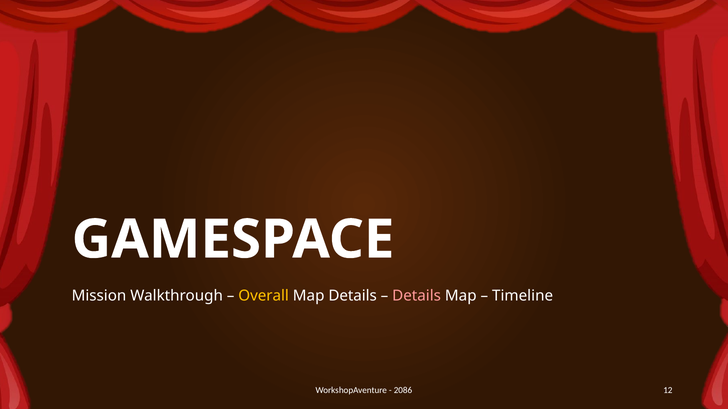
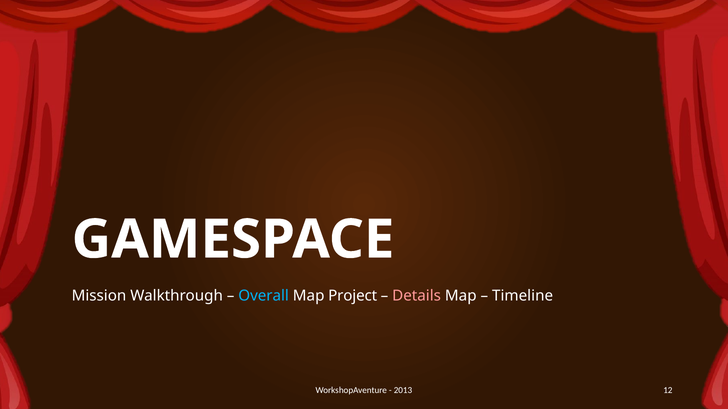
Overall colour: yellow -> light blue
Map Details: Details -> Project
2086: 2086 -> 2013
